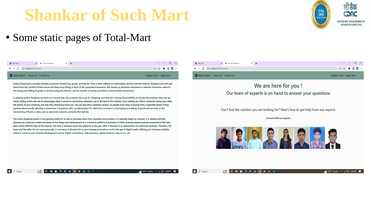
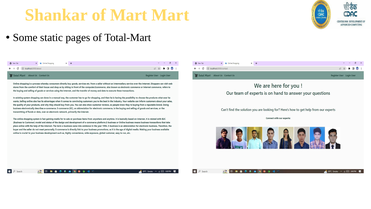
of Such: Such -> Mart
